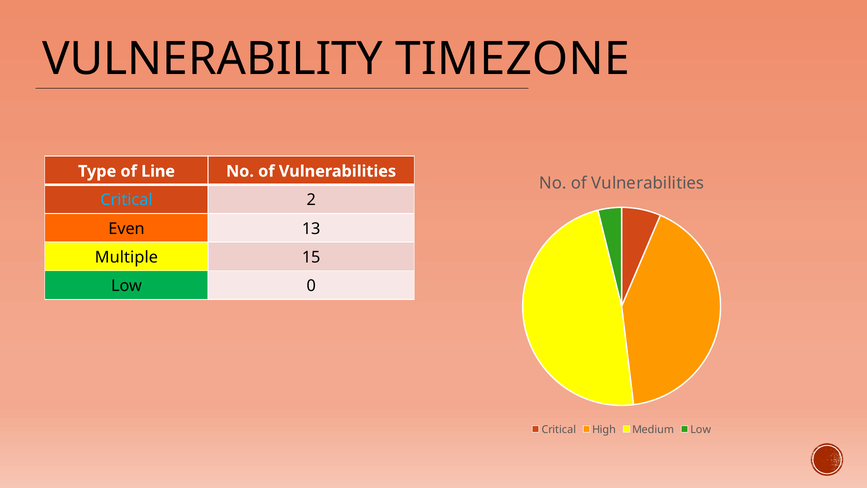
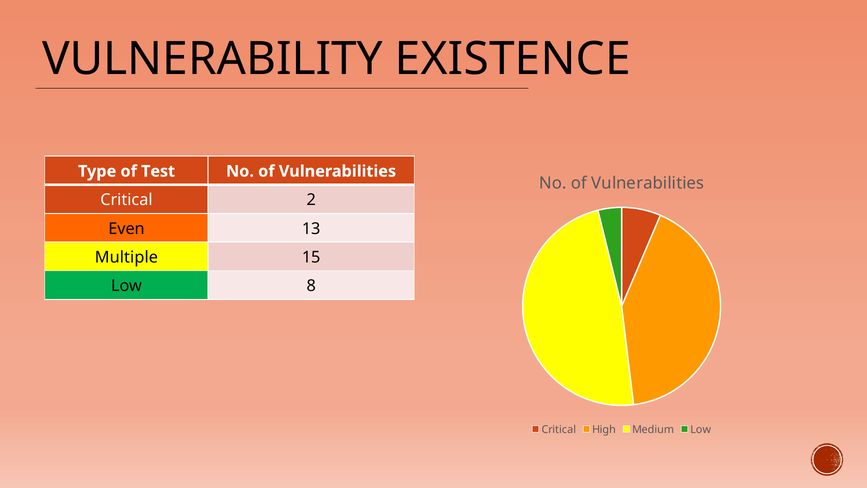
TIMEZONE: TIMEZONE -> EXISTENCE
Line: Line -> Test
Critical at (126, 200) colour: light blue -> white
0: 0 -> 8
